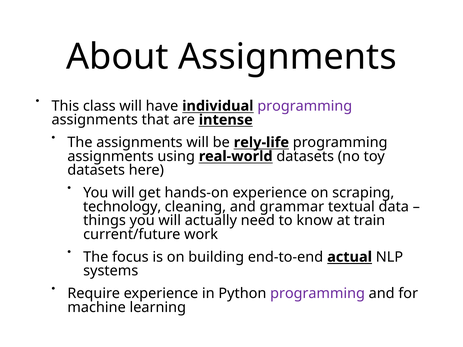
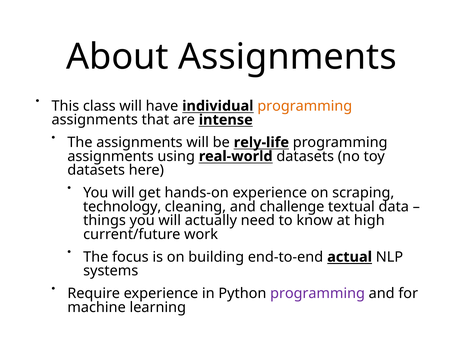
programming at (305, 106) colour: purple -> orange
grammar: grammar -> challenge
train: train -> high
